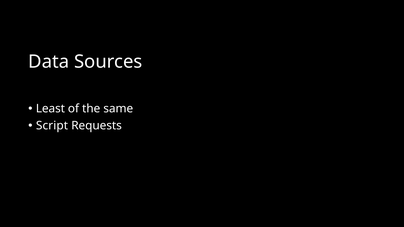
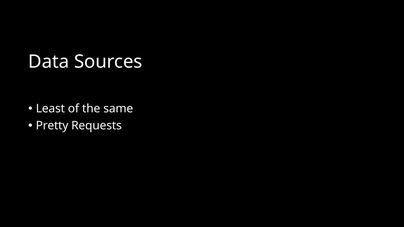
Script: Script -> Pretty
